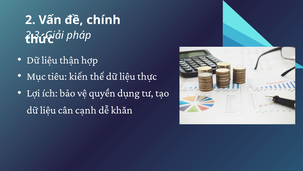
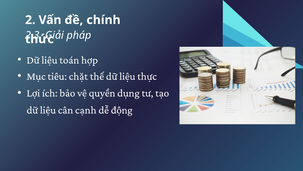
thận: thận -> toán
kiến: kiến -> chặt
khăn: khăn -> động
